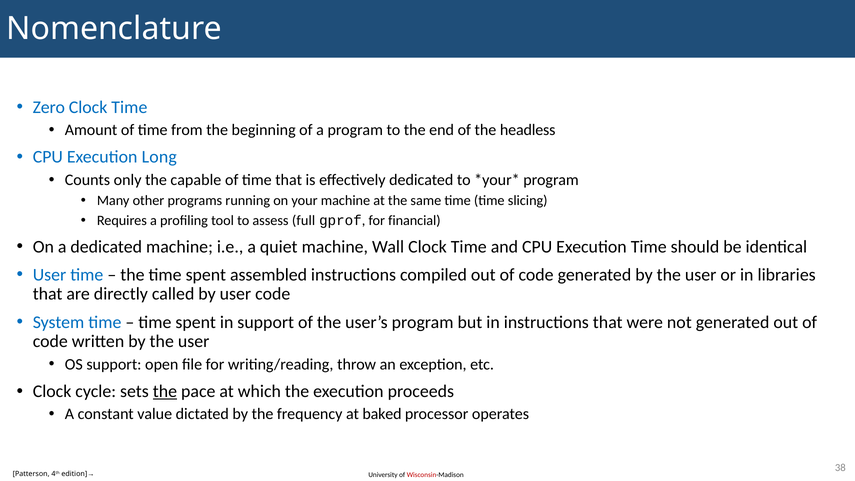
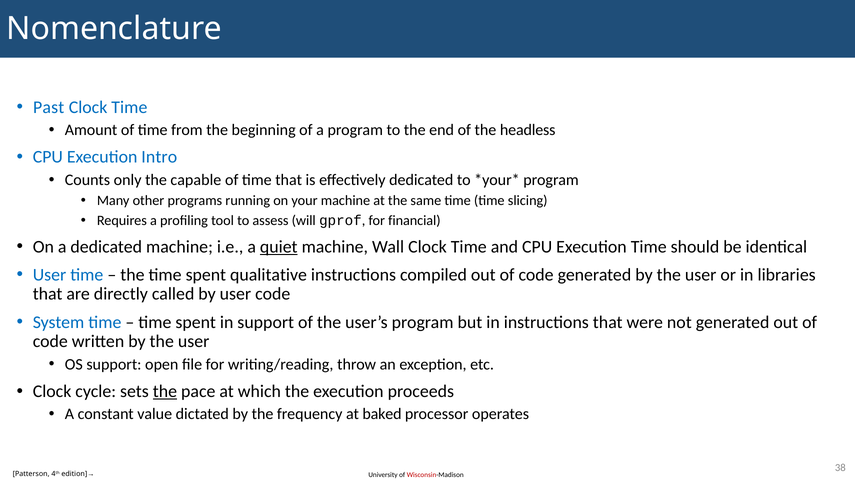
Zero: Zero -> Past
Long: Long -> Intro
full: full -> will
quiet underline: none -> present
assembled: assembled -> qualitative
